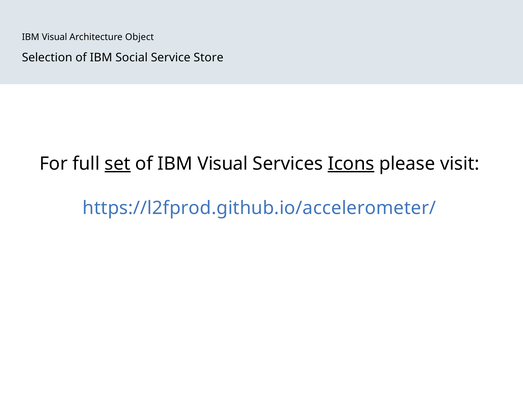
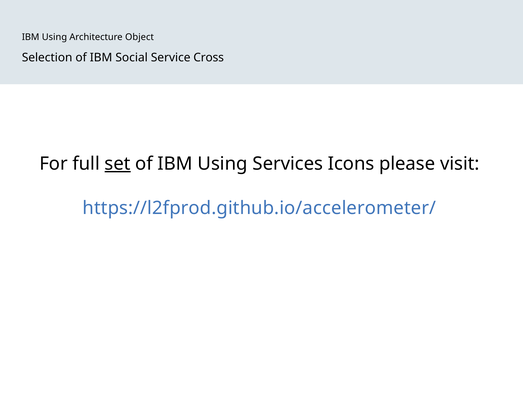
Visual at (54, 37): Visual -> Using
Store: Store -> Cross
of IBM Visual: Visual -> Using
Icons underline: present -> none
